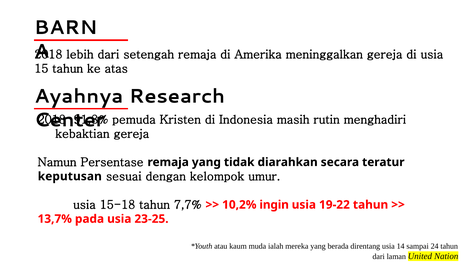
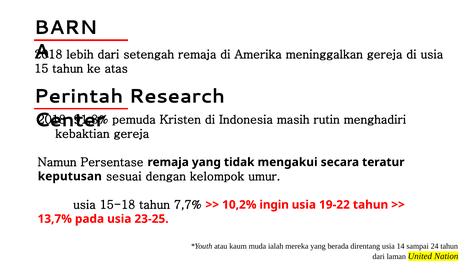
Ayahnya: Ayahnya -> Perintah
diarahkan: diarahkan -> mengakui
